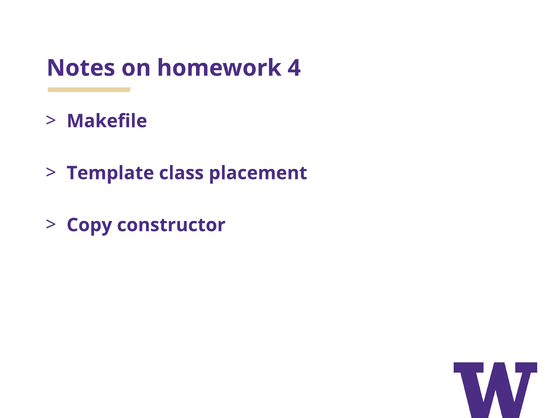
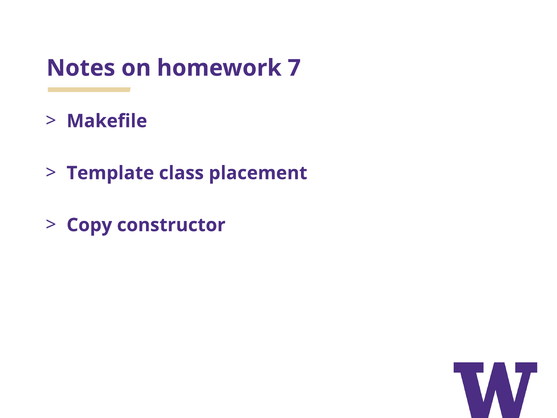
4: 4 -> 7
